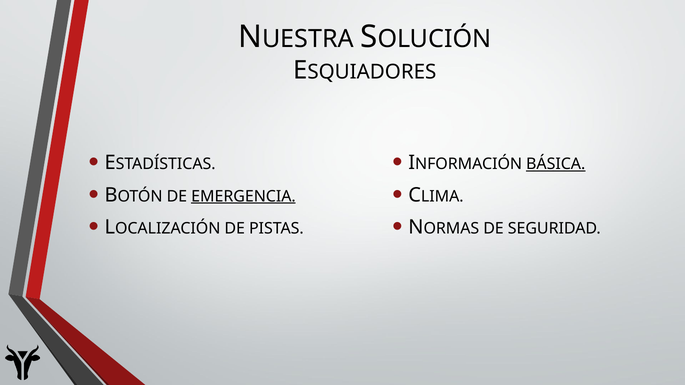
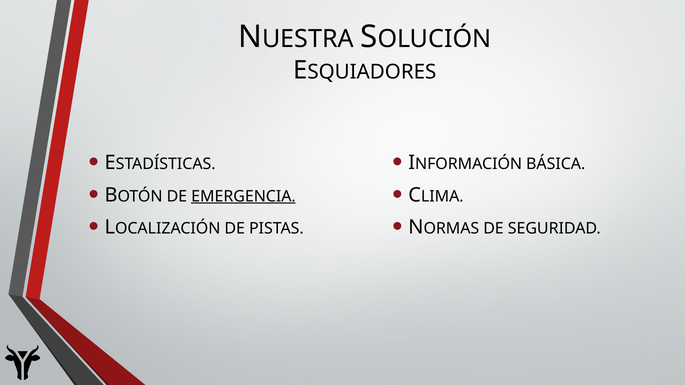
BÁSICA underline: present -> none
